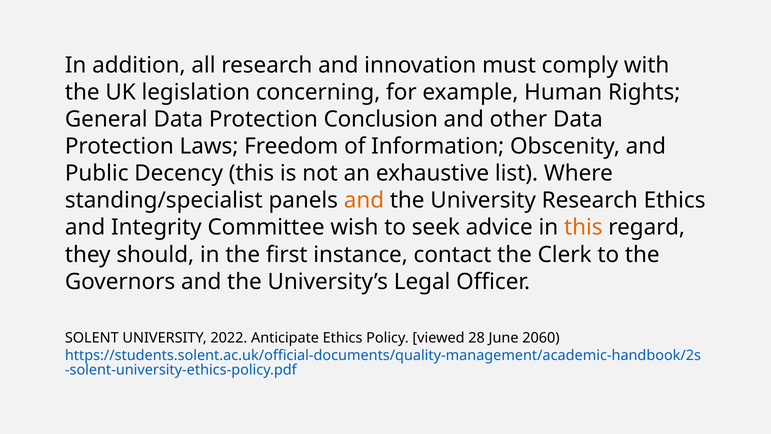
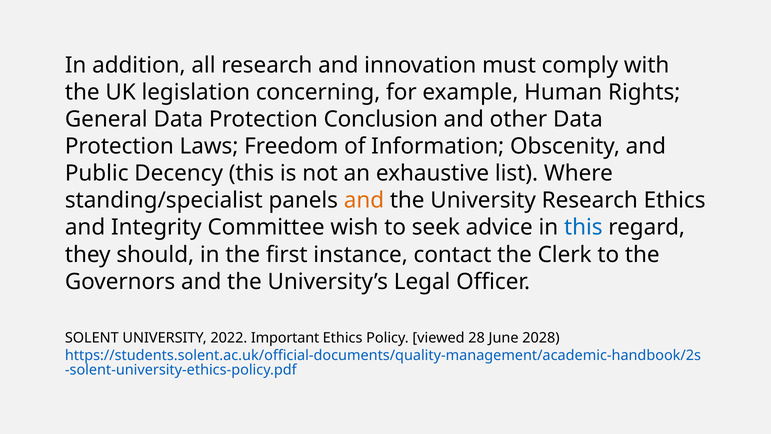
this at (583, 227) colour: orange -> blue
Anticipate: Anticipate -> Important
2060: 2060 -> 2028
